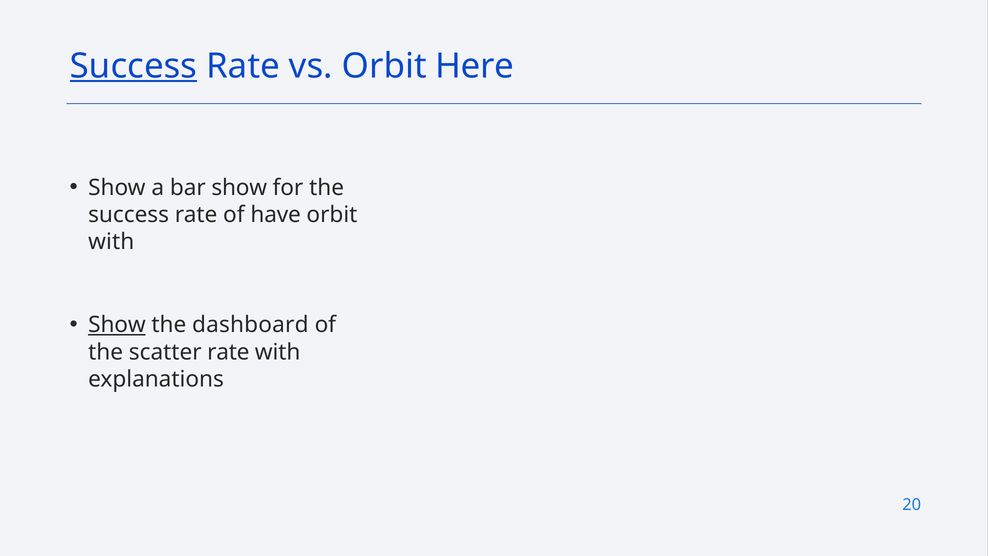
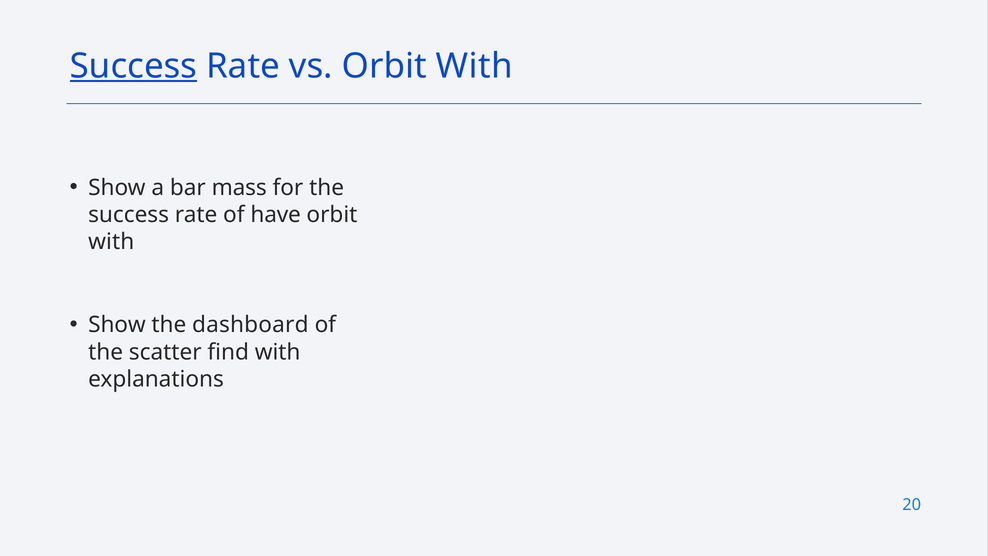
vs Orbit Here: Here -> With
bar show: show -> mass
Show at (117, 325) underline: present -> none
scatter rate: rate -> find
